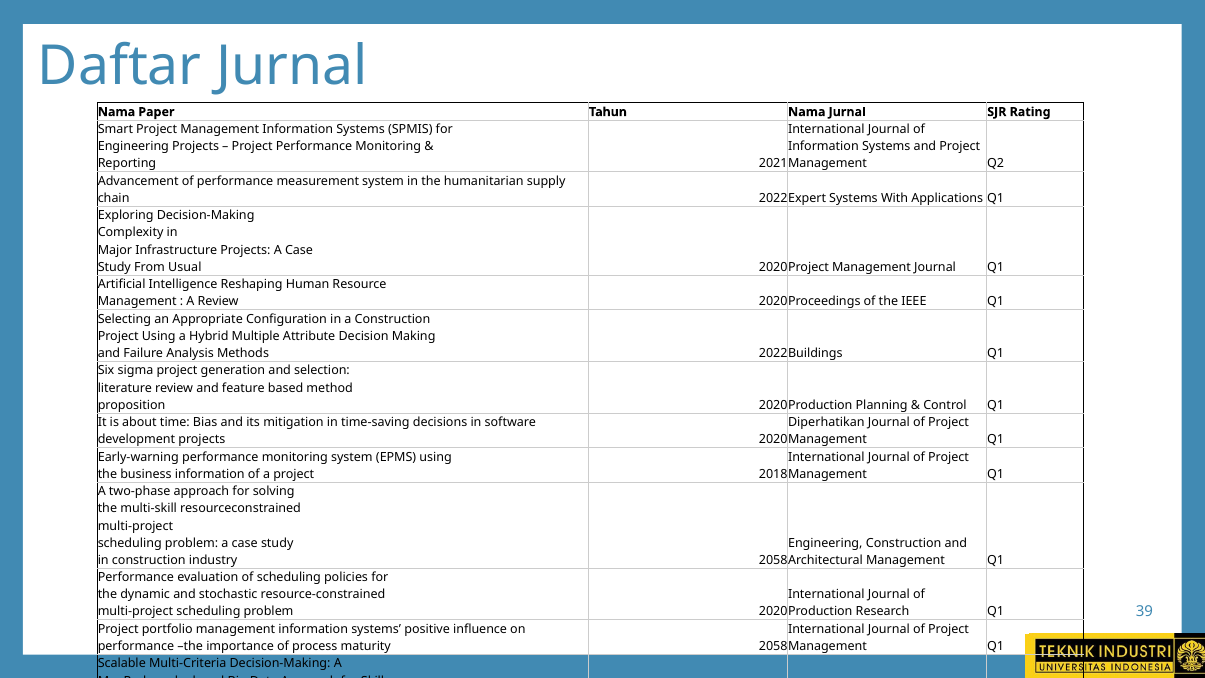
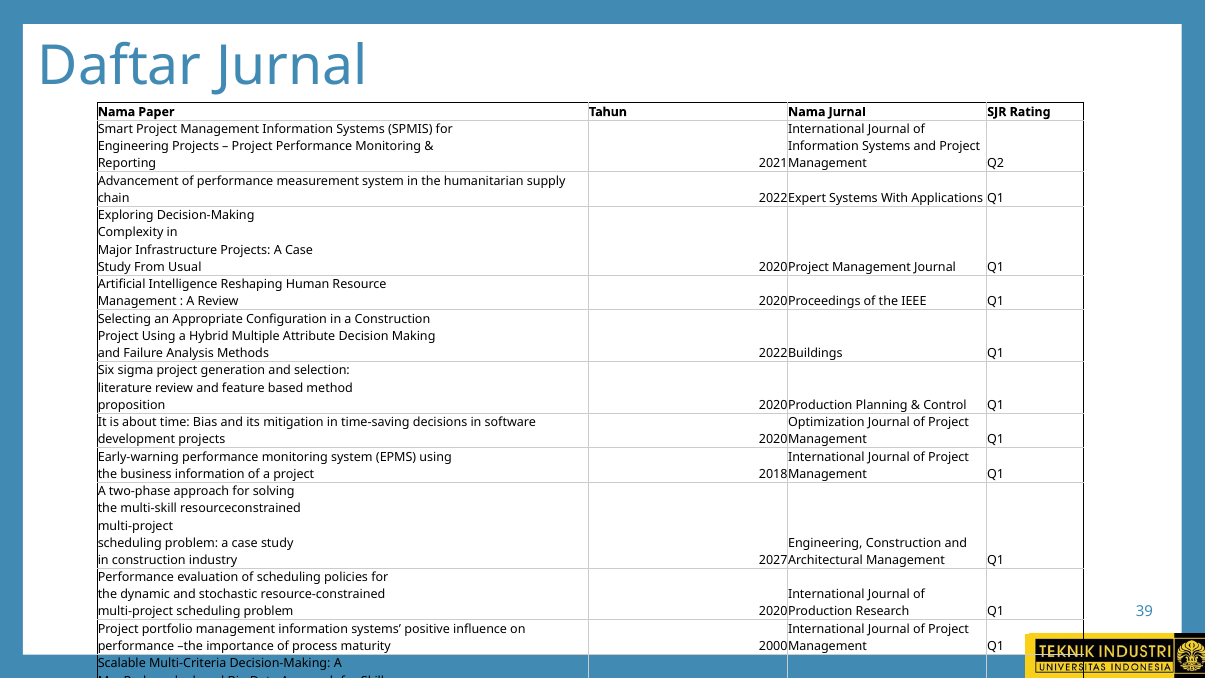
Diperhatikan: Diperhatikan -> Optimization
industry 2058: 2058 -> 2027
maturity 2058: 2058 -> 2000
